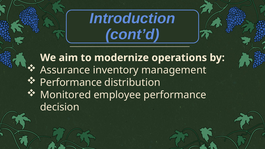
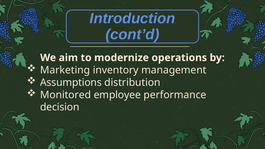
Assurance: Assurance -> Marketing
Performance at (71, 82): Performance -> Assumptions
